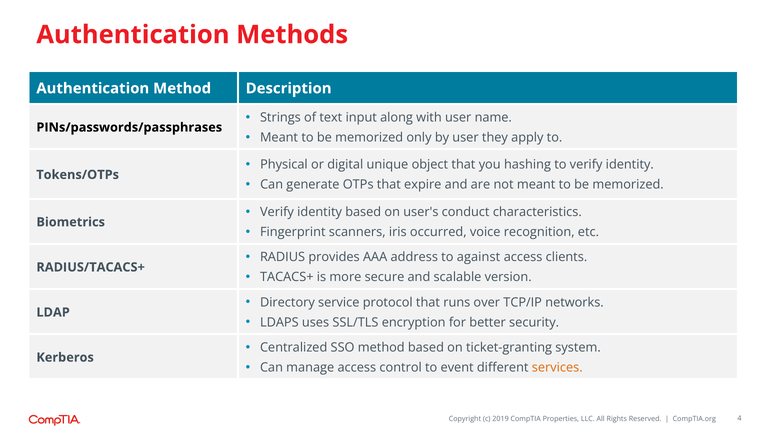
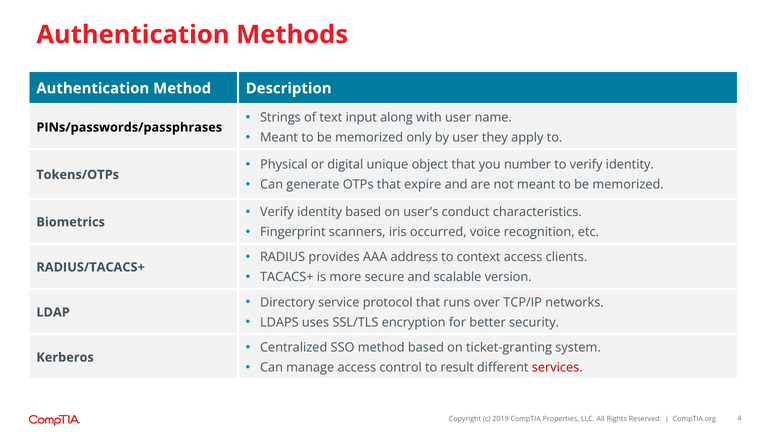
hashing: hashing -> number
against: against -> context
event: event -> result
services colour: orange -> red
